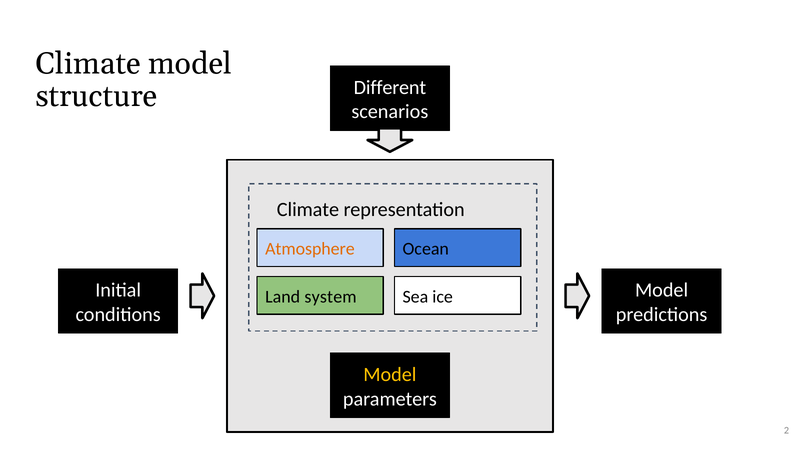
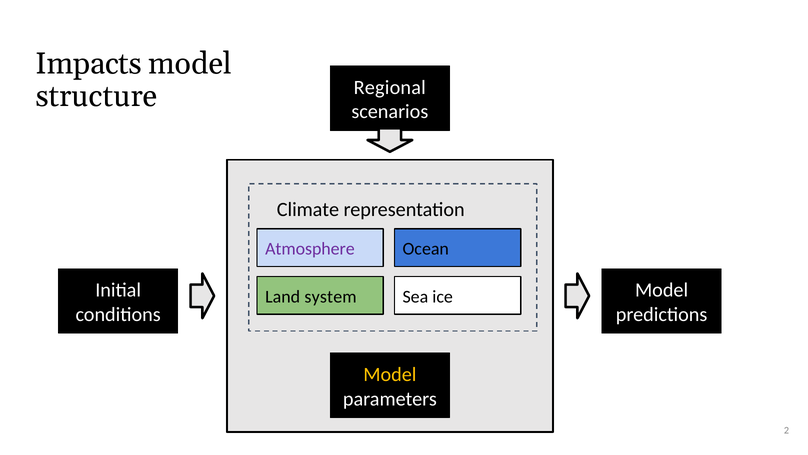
Climate at (88, 64): Climate -> Impacts
Different: Different -> Regional
Atmosphere colour: orange -> purple
